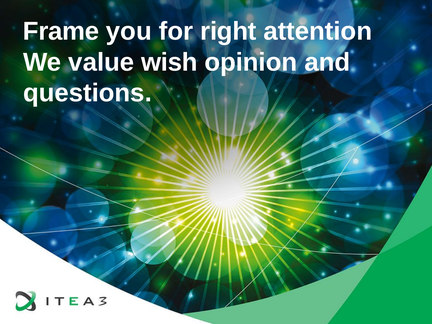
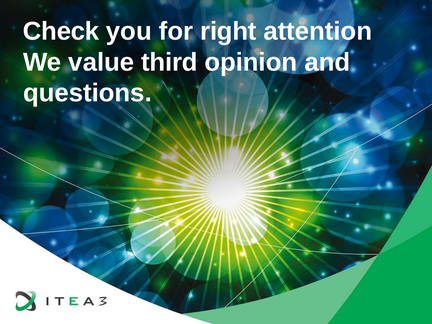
Frame: Frame -> Check
wish: wish -> third
